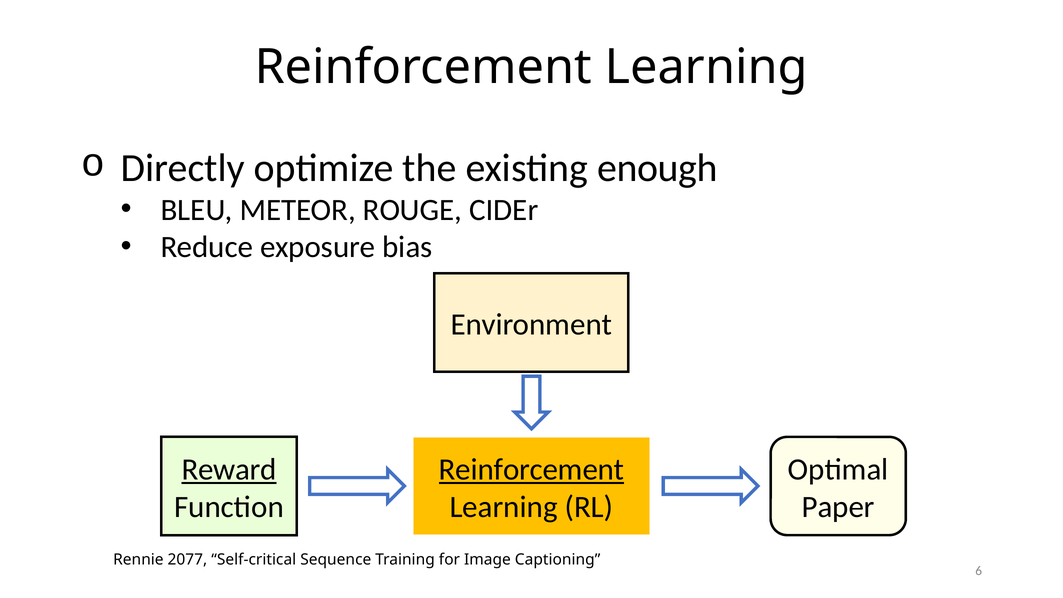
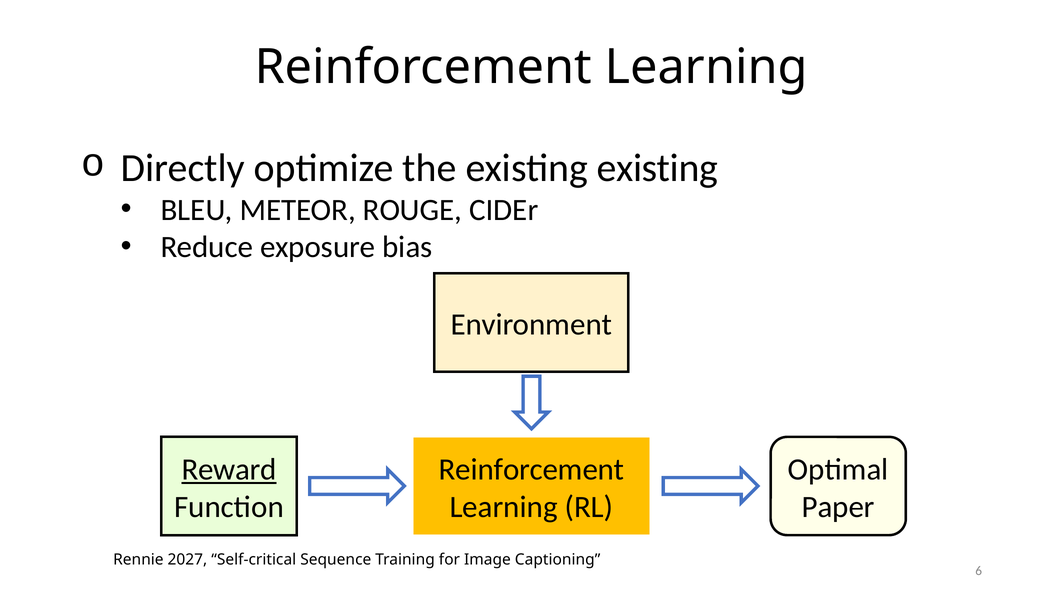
existing enough: enough -> existing
Reinforcement at (532, 469) underline: present -> none
2077: 2077 -> 2027
